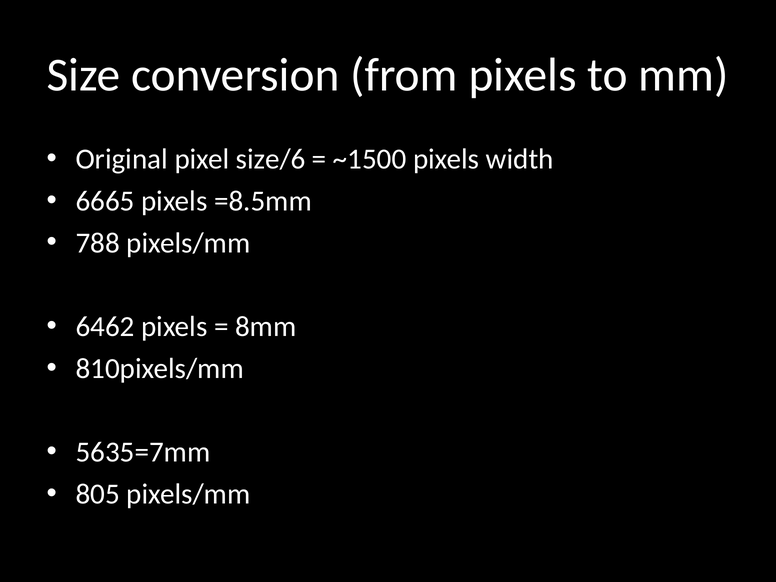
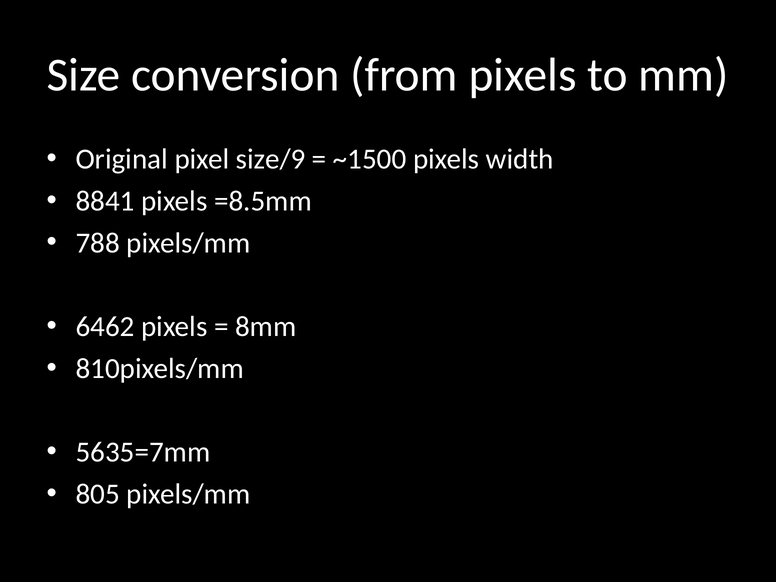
size/6: size/6 -> size/9
6665: 6665 -> 8841
